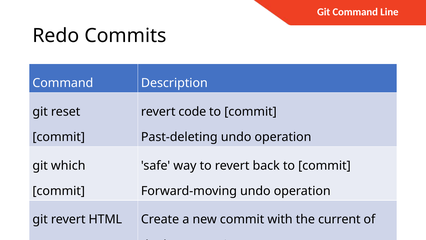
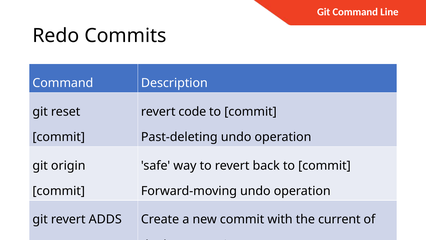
which: which -> origin
HTML: HTML -> ADDS
